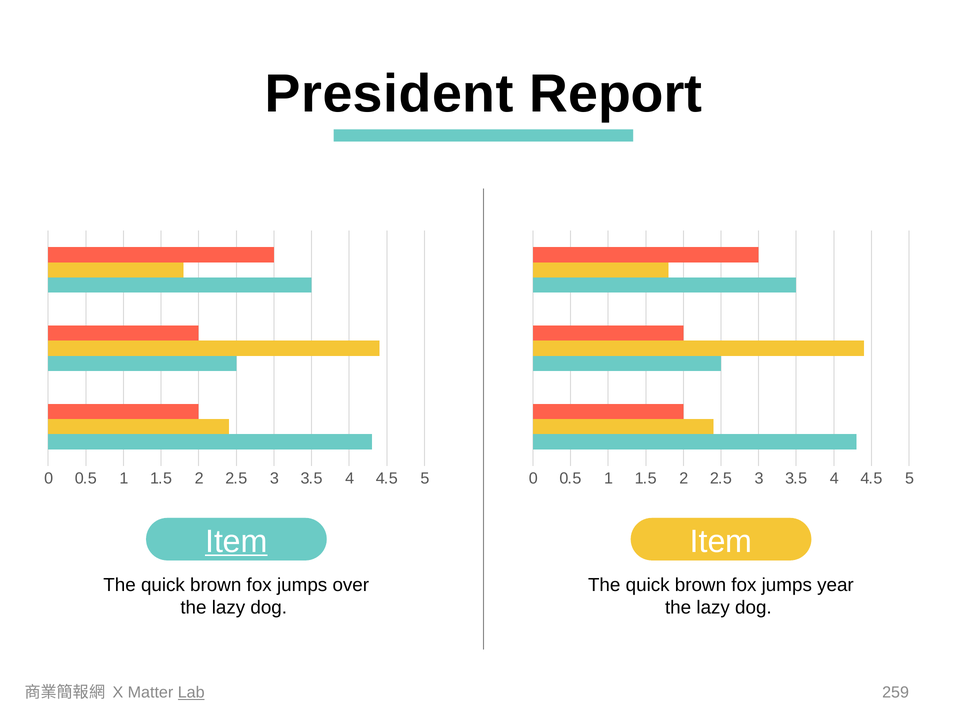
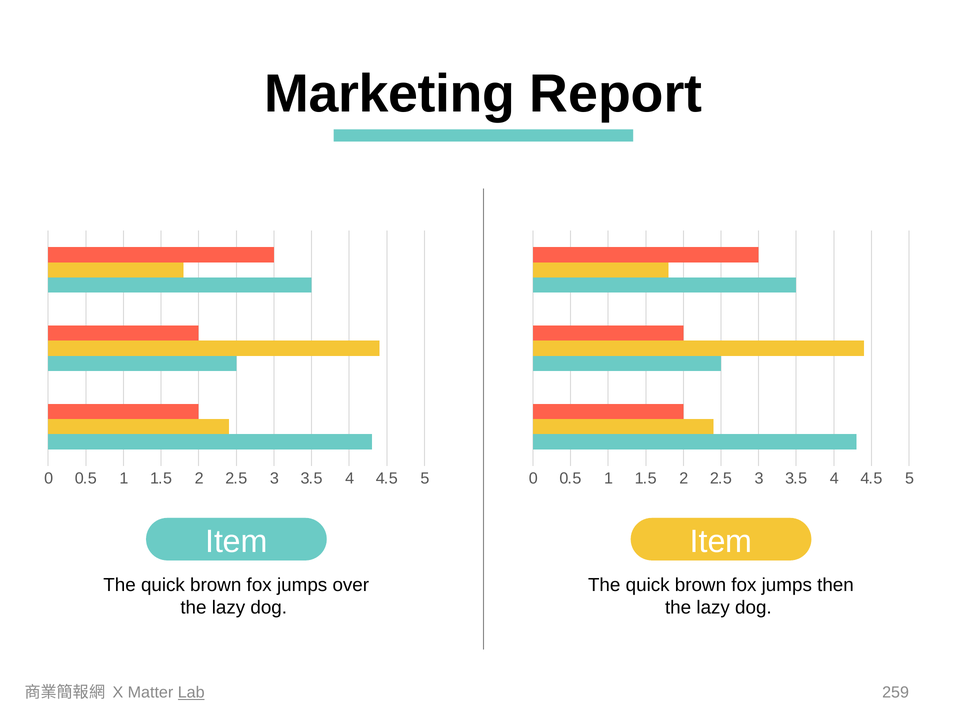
President: President -> Marketing
Item at (236, 542) underline: present -> none
year: year -> then
